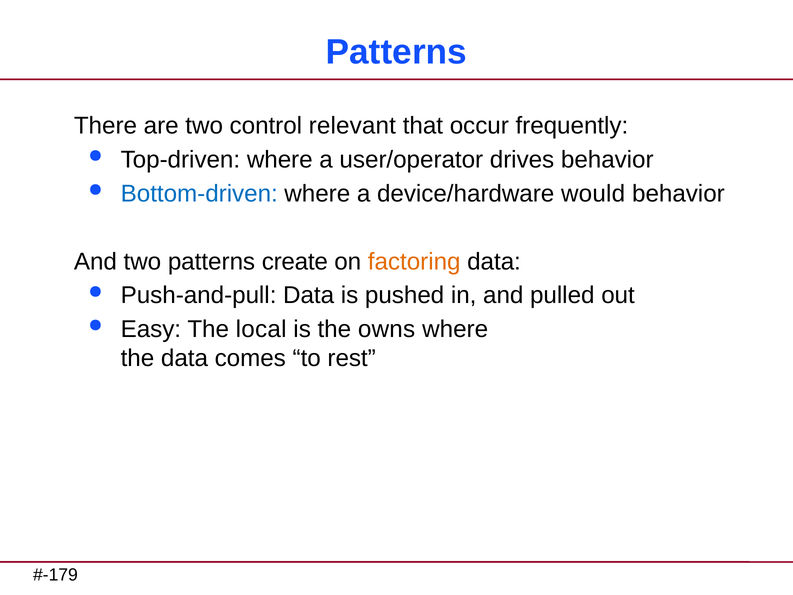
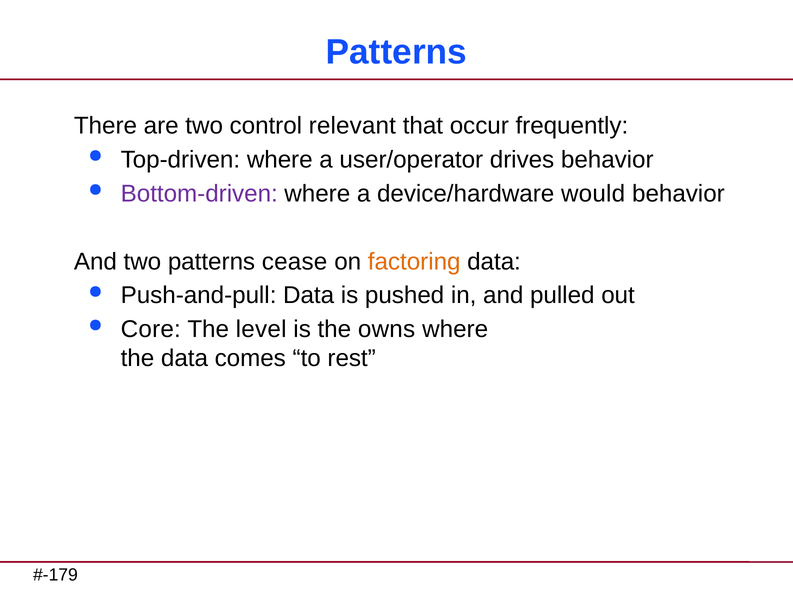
Bottom-driven colour: blue -> purple
create: create -> cease
Easy: Easy -> Core
local: local -> level
